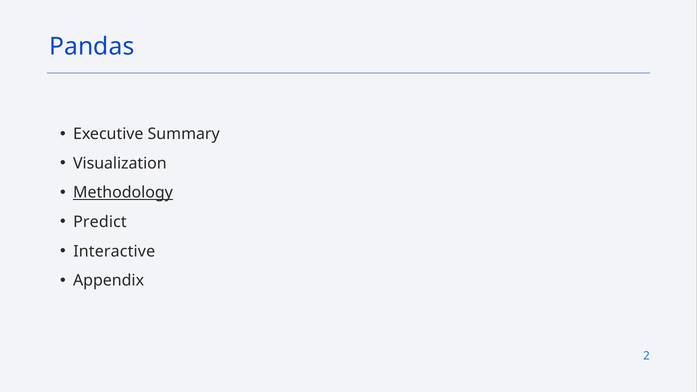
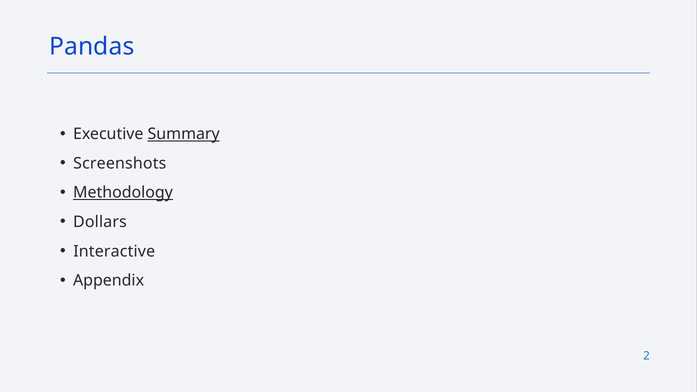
Summary underline: none -> present
Visualization: Visualization -> Screenshots
Predict: Predict -> Dollars
